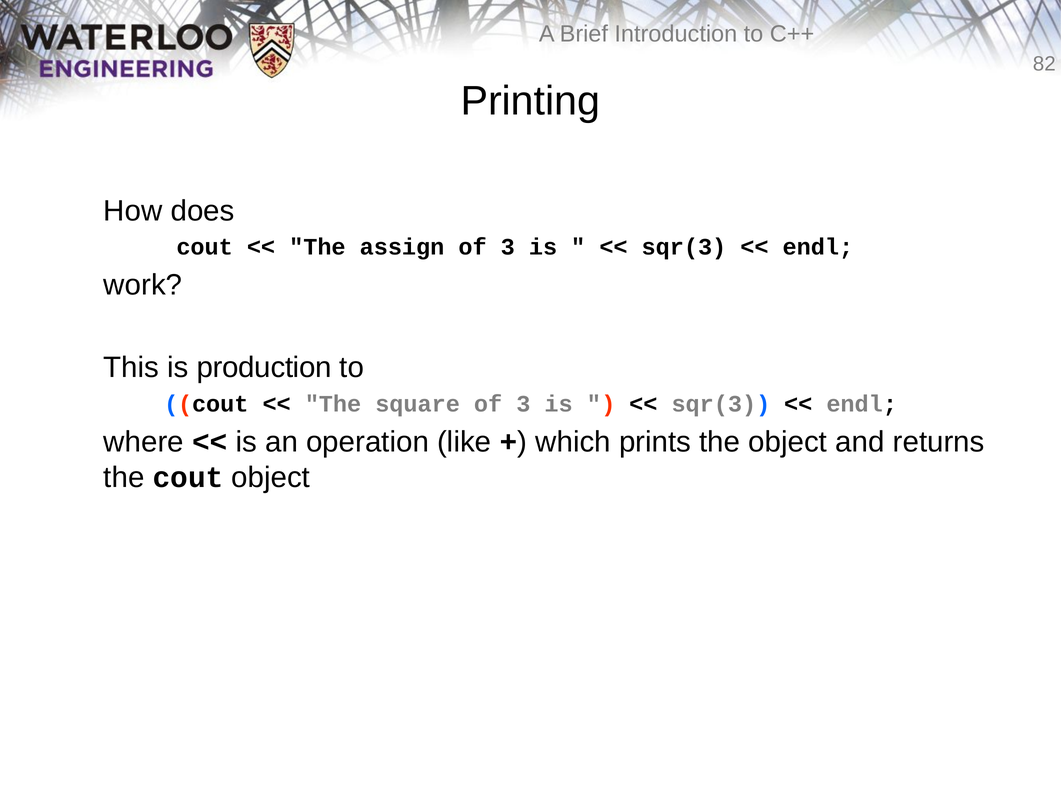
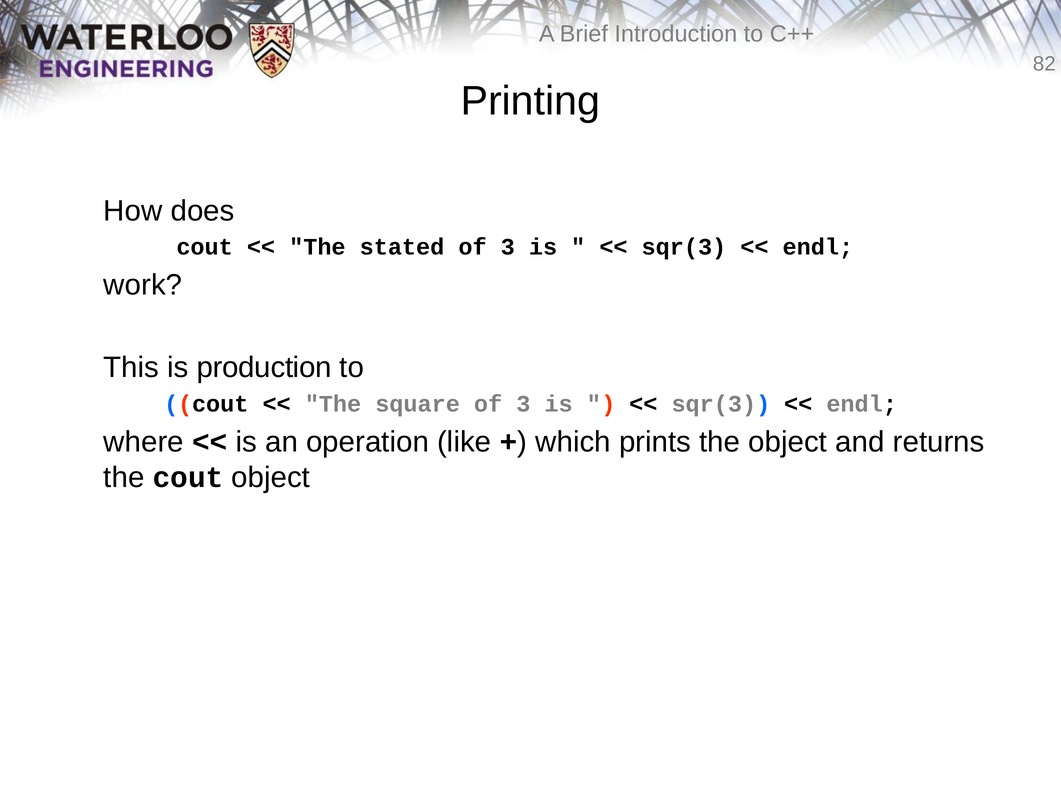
assign: assign -> stated
